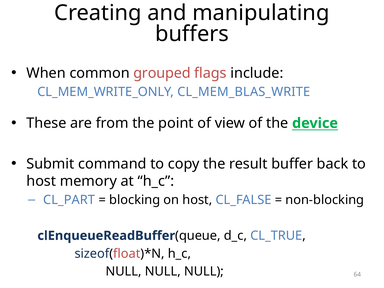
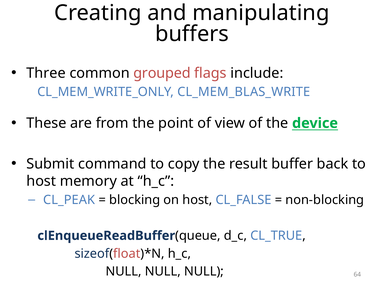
When: When -> Three
CL_PART: CL_PART -> CL_PEAK
